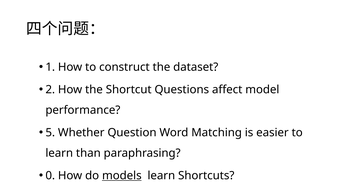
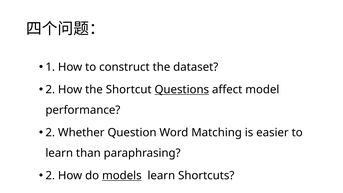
Questions underline: none -> present
5 at (50, 133): 5 -> 2
0 at (50, 176): 0 -> 2
